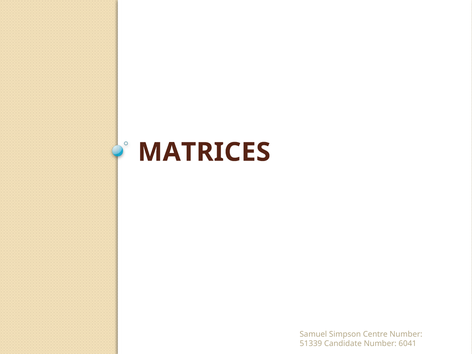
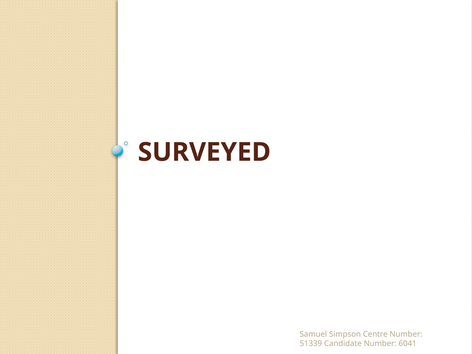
MATRICES: MATRICES -> SURVEYED
